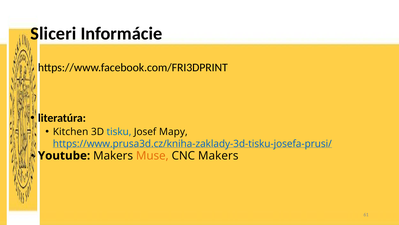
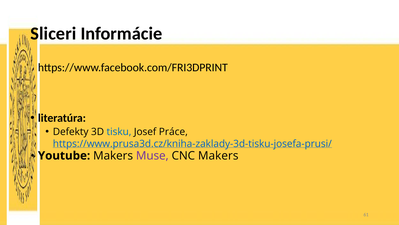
Kitchen: Kitchen -> Defekty
Mapy: Mapy -> Práce
Muse colour: orange -> purple
